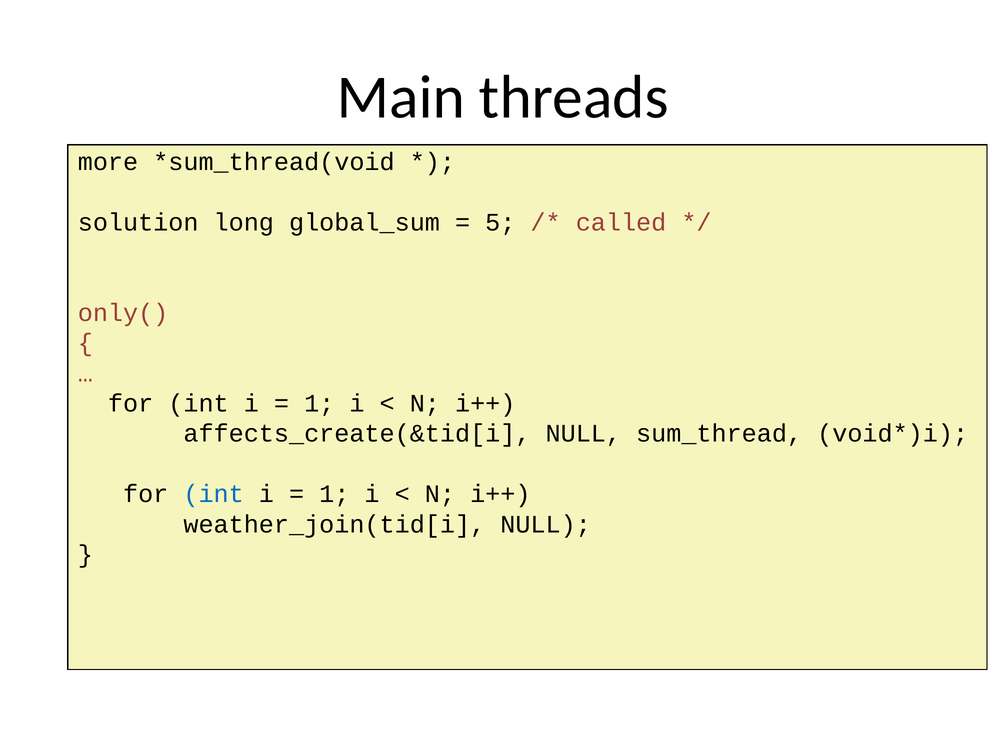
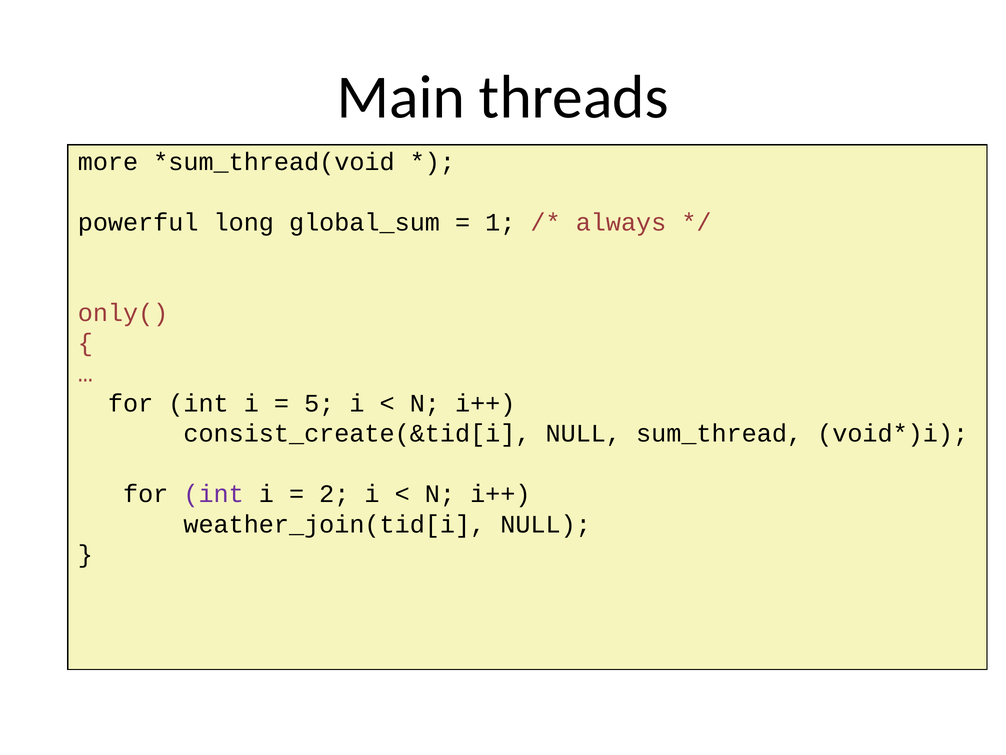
solution: solution -> powerful
5: 5 -> 1
called: called -> always
1 at (319, 403): 1 -> 5
affects_create(&tid[i: affects_create(&tid[i -> consist_create(&tid[i
int at (214, 494) colour: blue -> purple
1 at (334, 494): 1 -> 2
